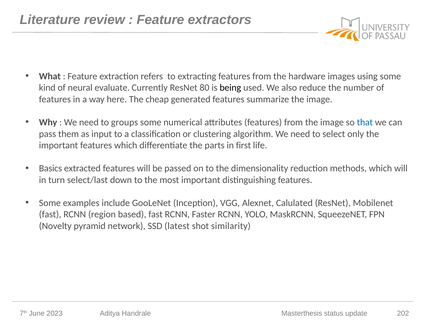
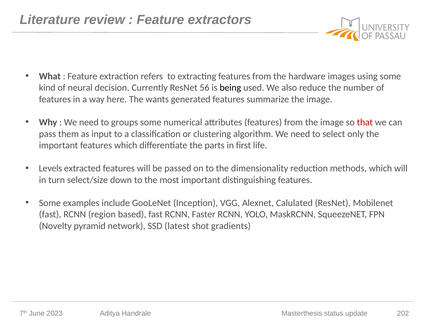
evaluate: evaluate -> decision
80: 80 -> 56
cheap: cheap -> wants
that colour: blue -> red
Basics: Basics -> Levels
select/last: select/last -> select/size
similarity: similarity -> gradients
